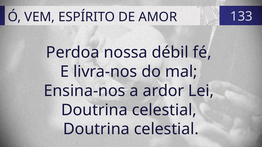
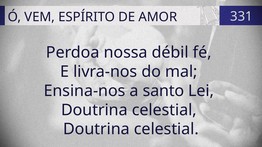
133: 133 -> 331
ardor: ardor -> santo
